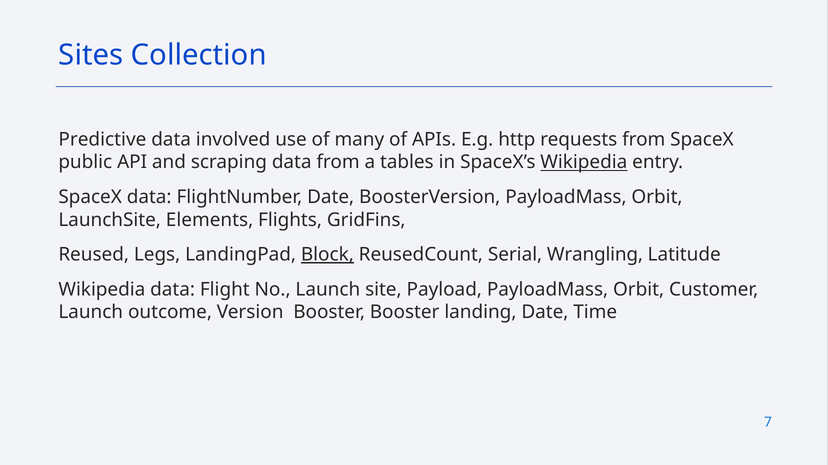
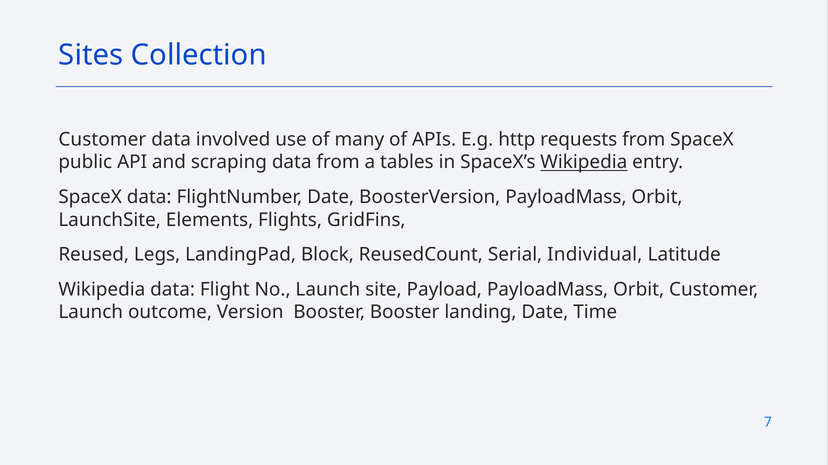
Predictive at (102, 140): Predictive -> Customer
Block underline: present -> none
Wrangling: Wrangling -> Individual
